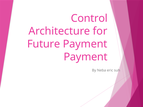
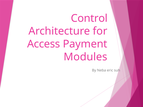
Future: Future -> Access
Payment at (86, 57): Payment -> Modules
